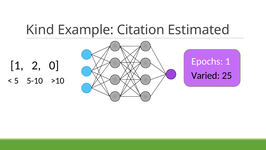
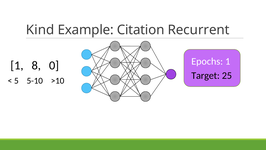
Estimated: Estimated -> Recurrent
2: 2 -> 8
Varied: Varied -> Target
